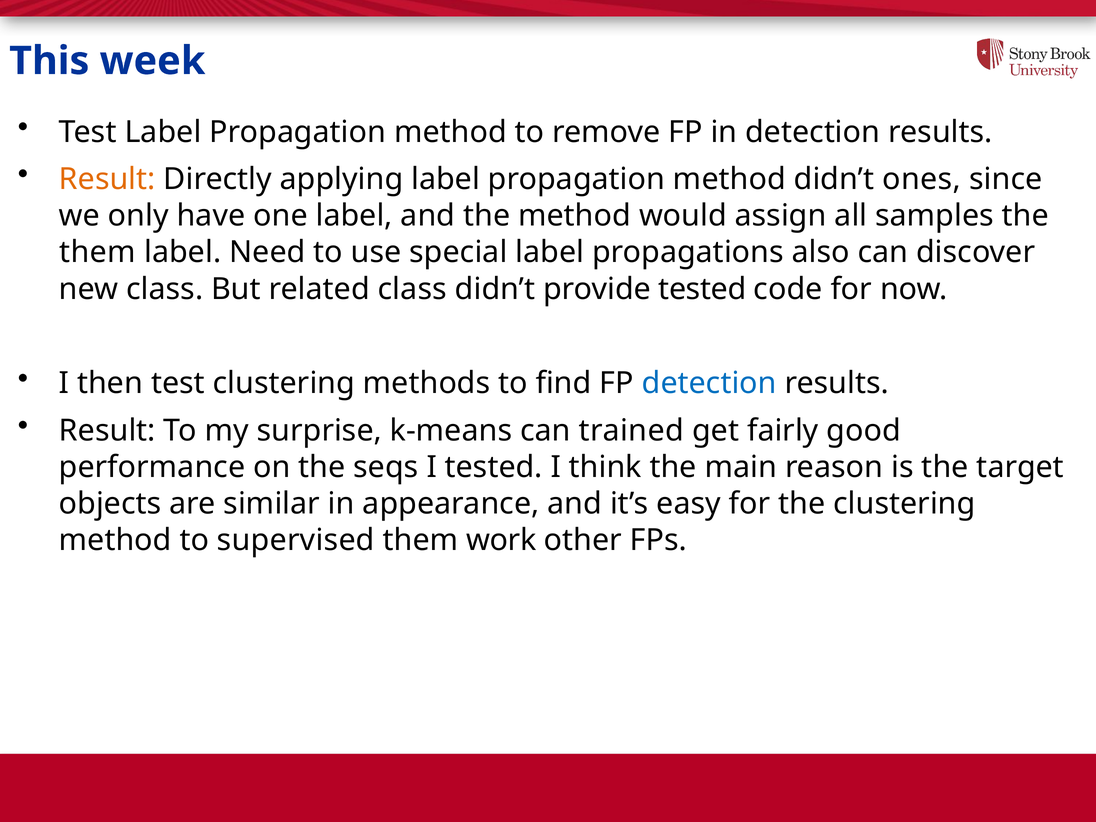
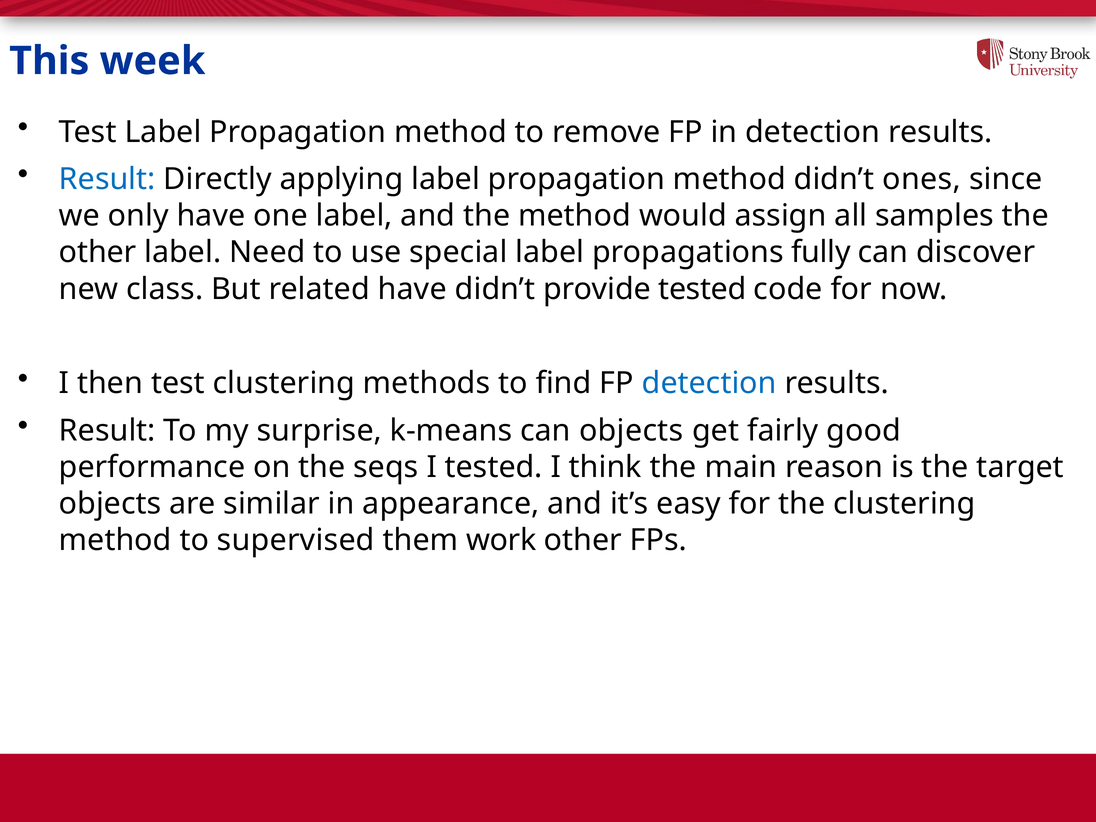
Result at (107, 179) colour: orange -> blue
them at (97, 252): them -> other
also: also -> fully
related class: class -> have
can trained: trained -> objects
